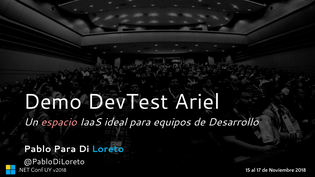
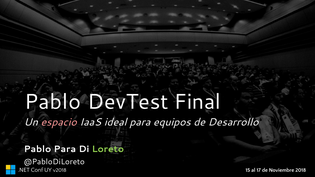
Demo at (53, 102): Demo -> Pablo
Ariel: Ariel -> Final
Loreto colour: light blue -> light green
